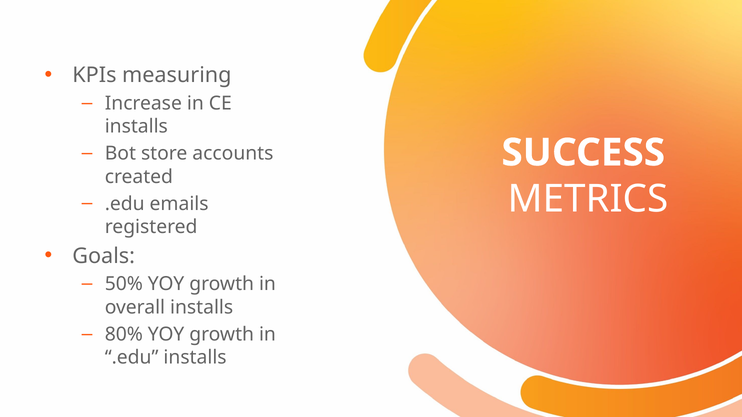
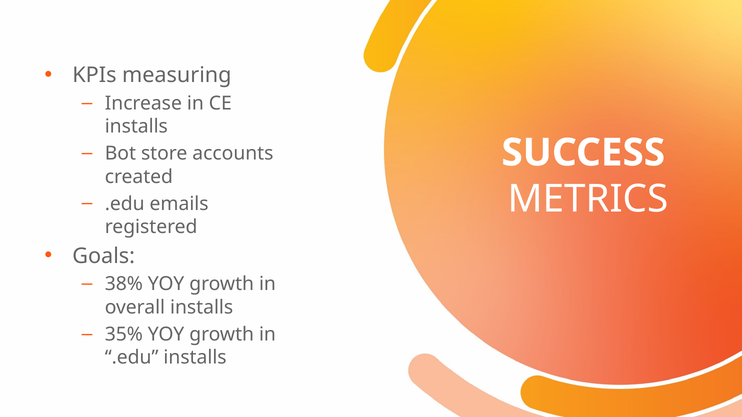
50%: 50% -> 38%
80%: 80% -> 35%
